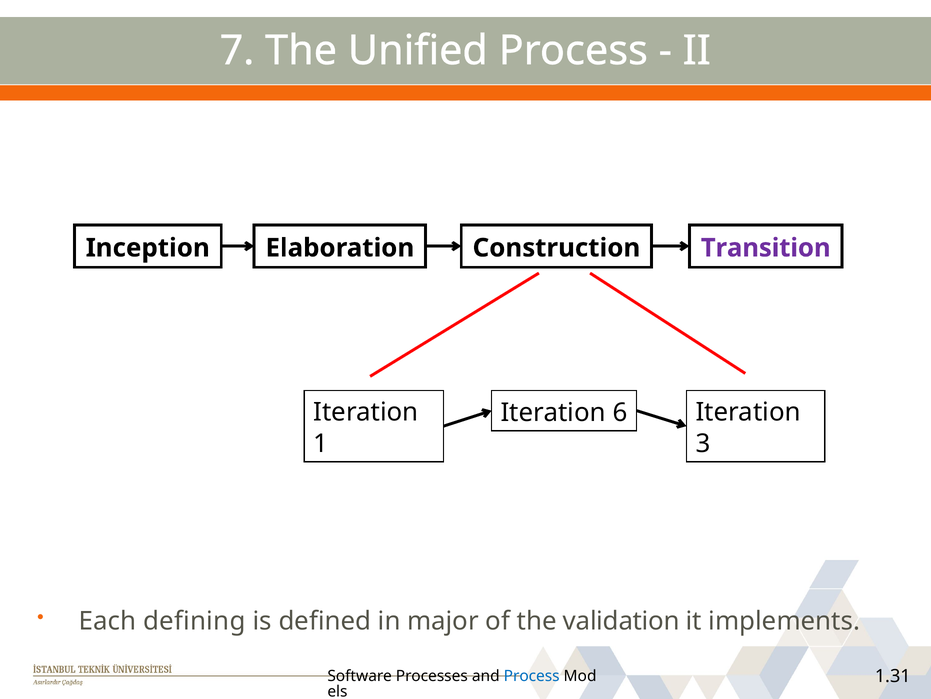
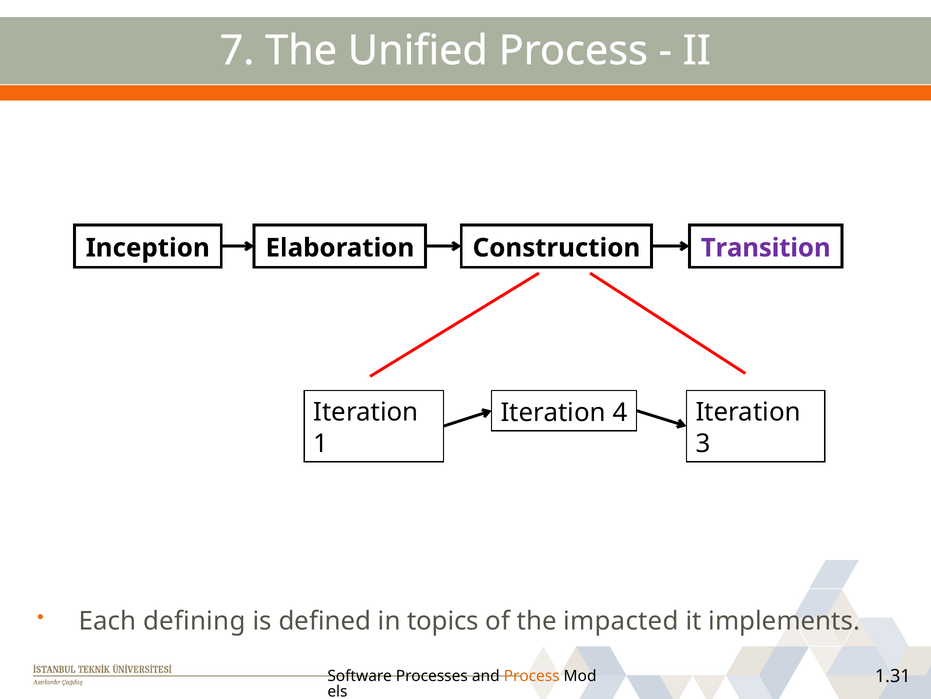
6: 6 -> 4
major: major -> topics
validation: validation -> impacted
Process at (532, 675) colour: blue -> orange
